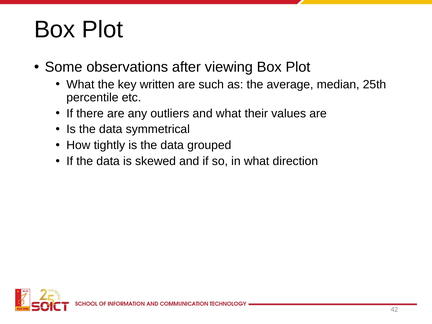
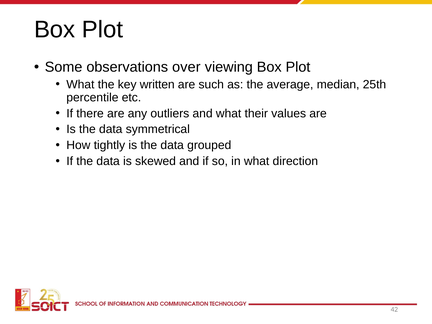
after: after -> over
